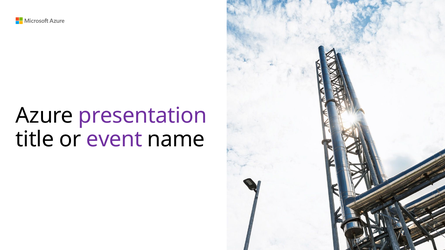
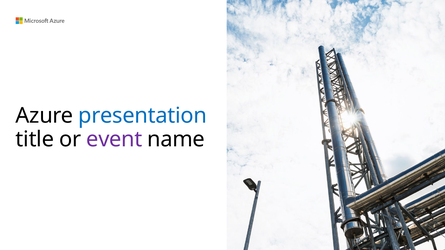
presentation colour: purple -> blue
